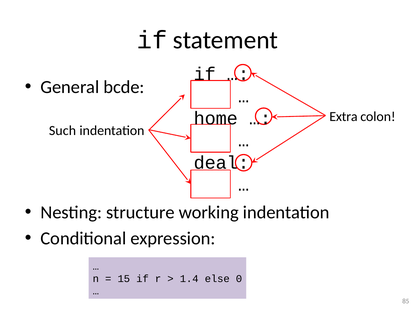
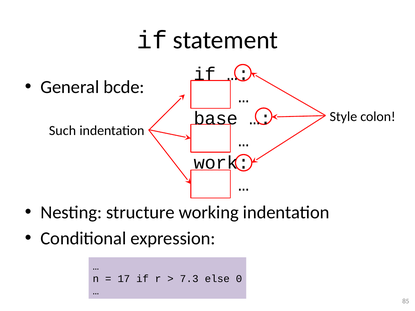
Extra: Extra -> Style
home: home -> base
deal: deal -> work
15: 15 -> 17
1.4: 1.4 -> 7.3
